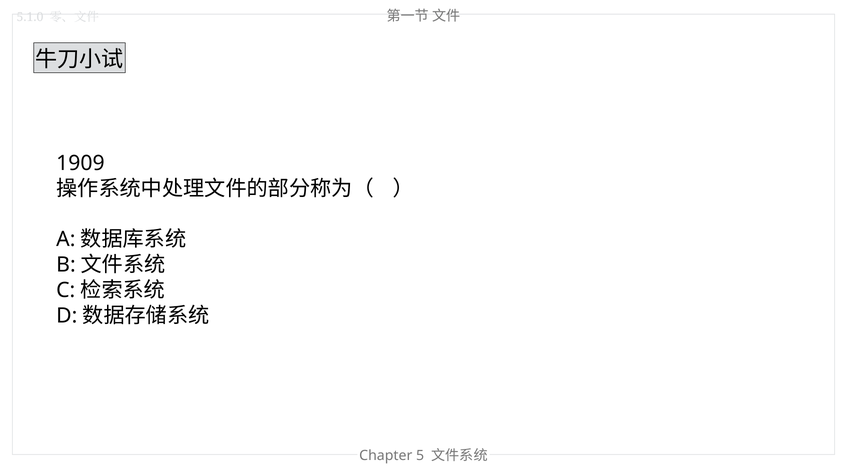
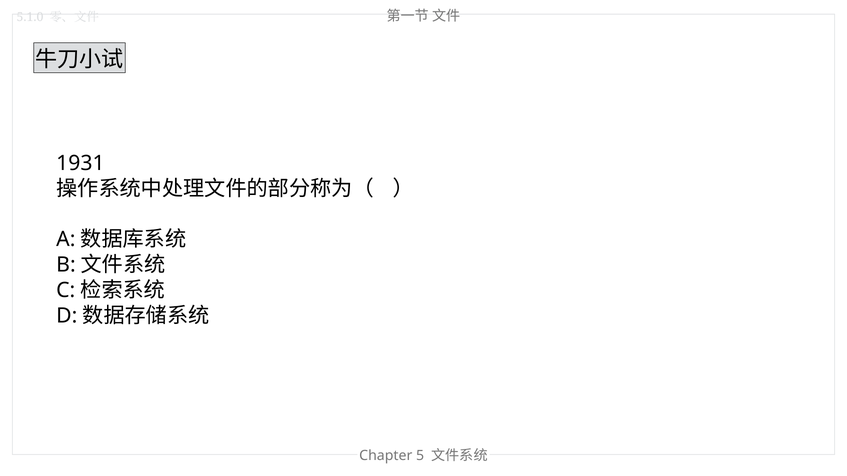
1909: 1909 -> 1931
